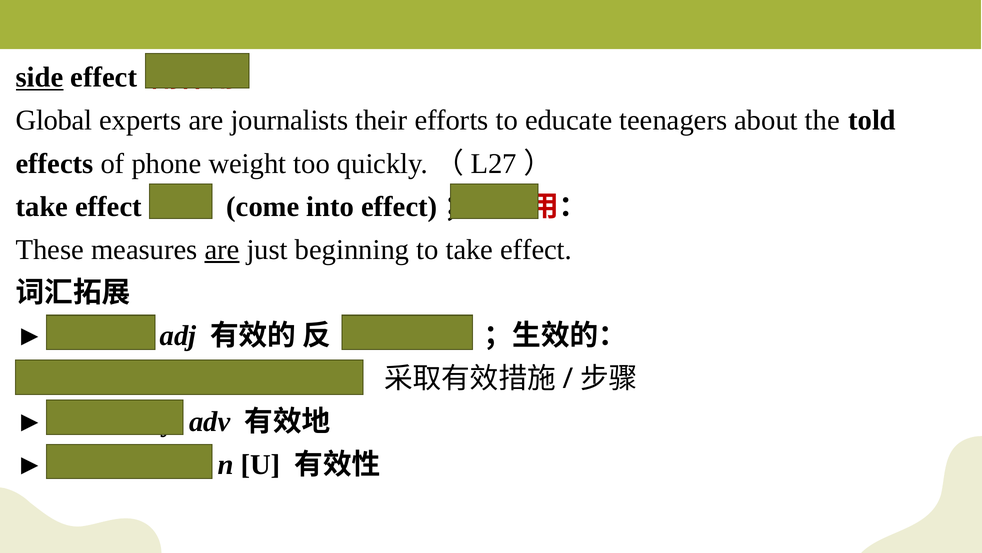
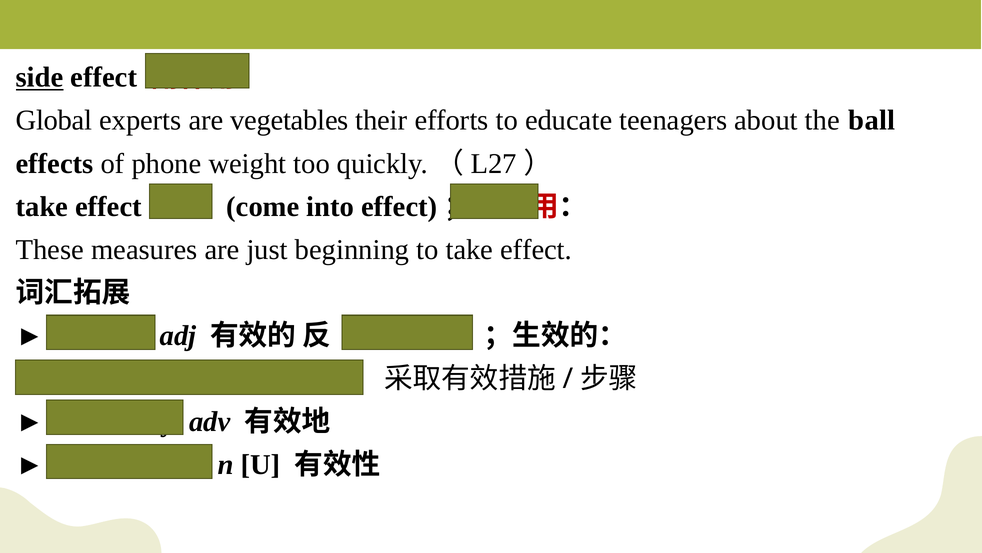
journalists: journalists -> vegetables
told: told -> ball
are at (222, 249) underline: present -> none
